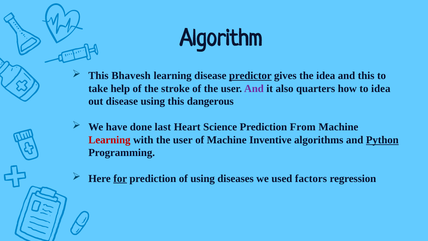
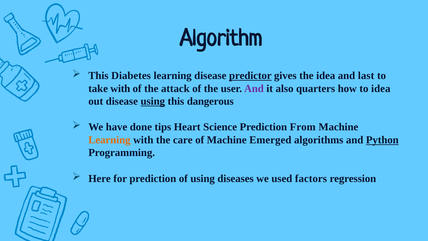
Bhavesh: Bhavesh -> Diabetes
and this: this -> last
take help: help -> with
stroke: stroke -> attack
using at (153, 101) underline: none -> present
last: last -> tips
Learning at (109, 140) colour: red -> orange
with the user: user -> care
Inventive: Inventive -> Emerged
for underline: present -> none
